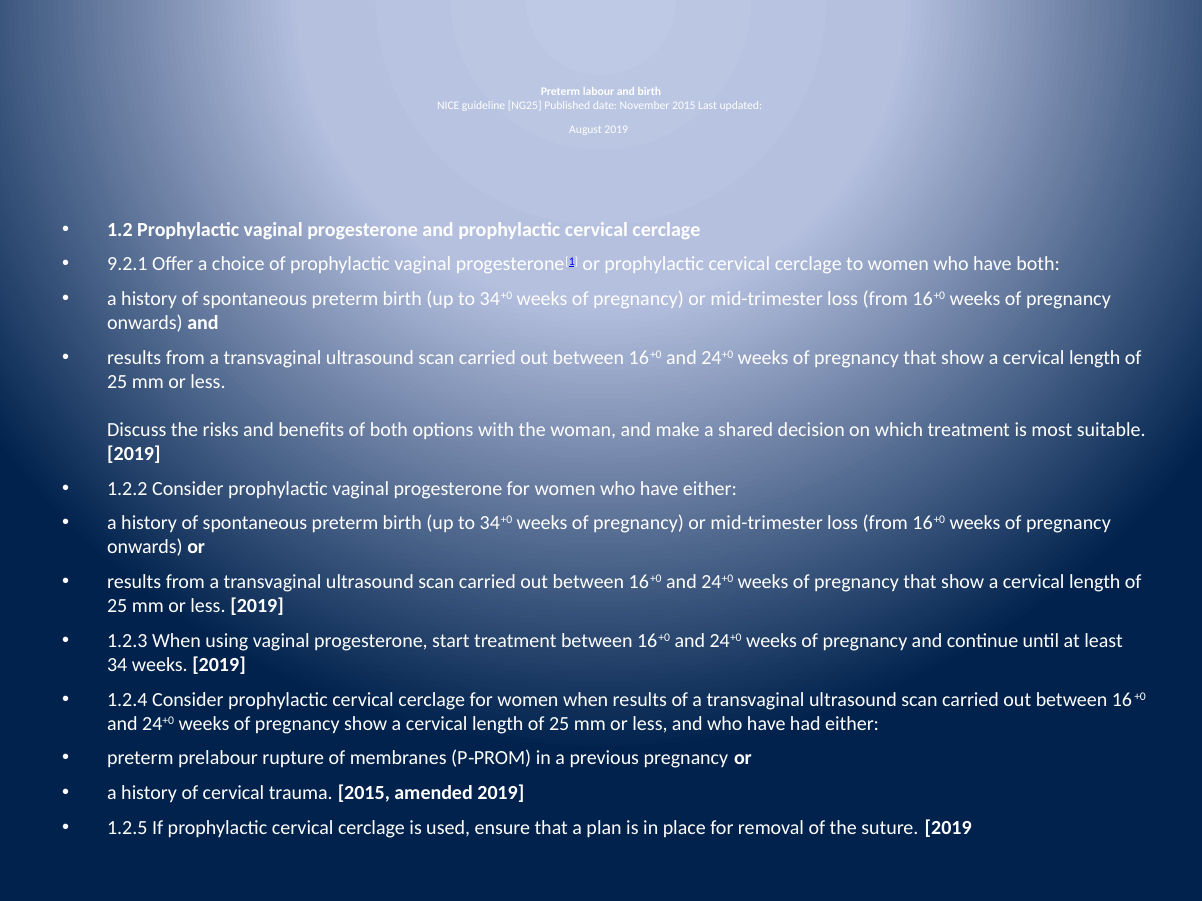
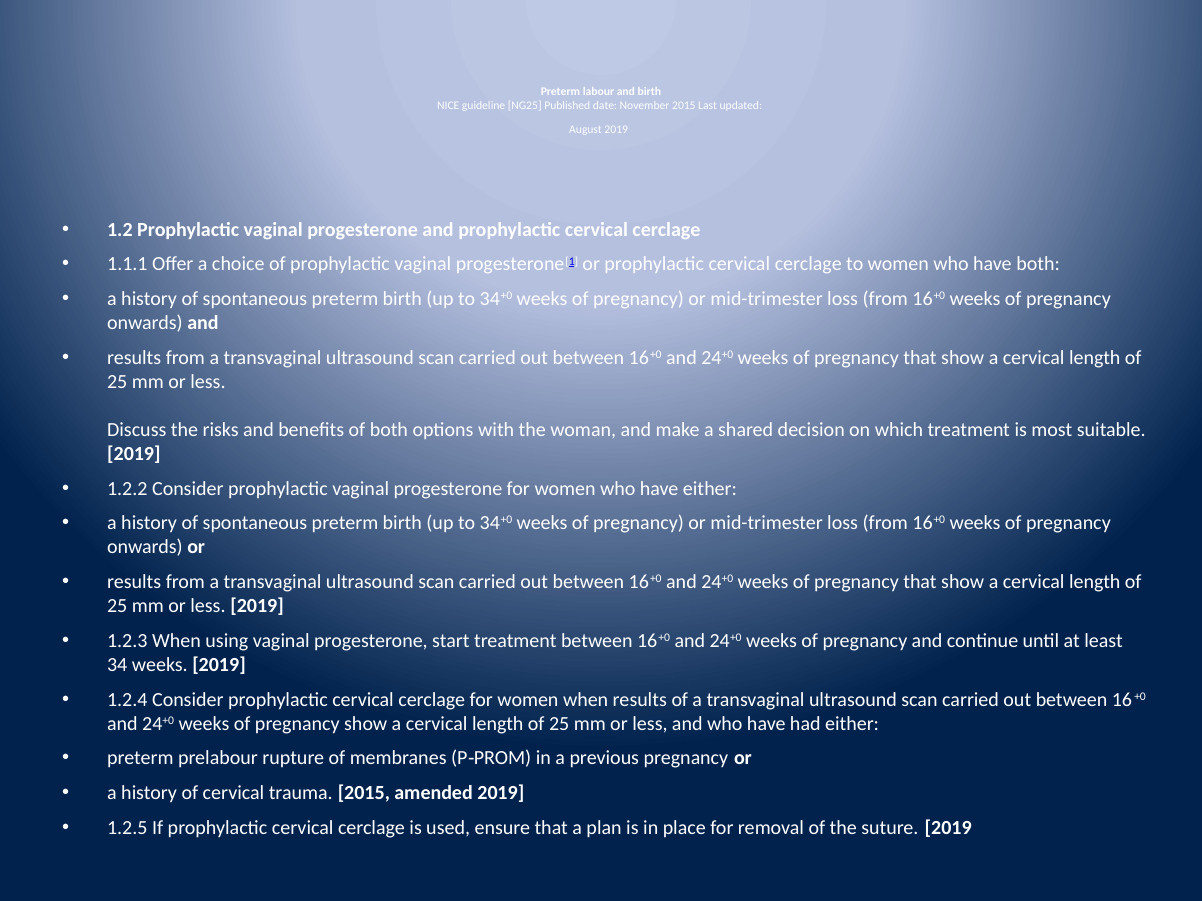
9.2.1: 9.2.1 -> 1.1.1
